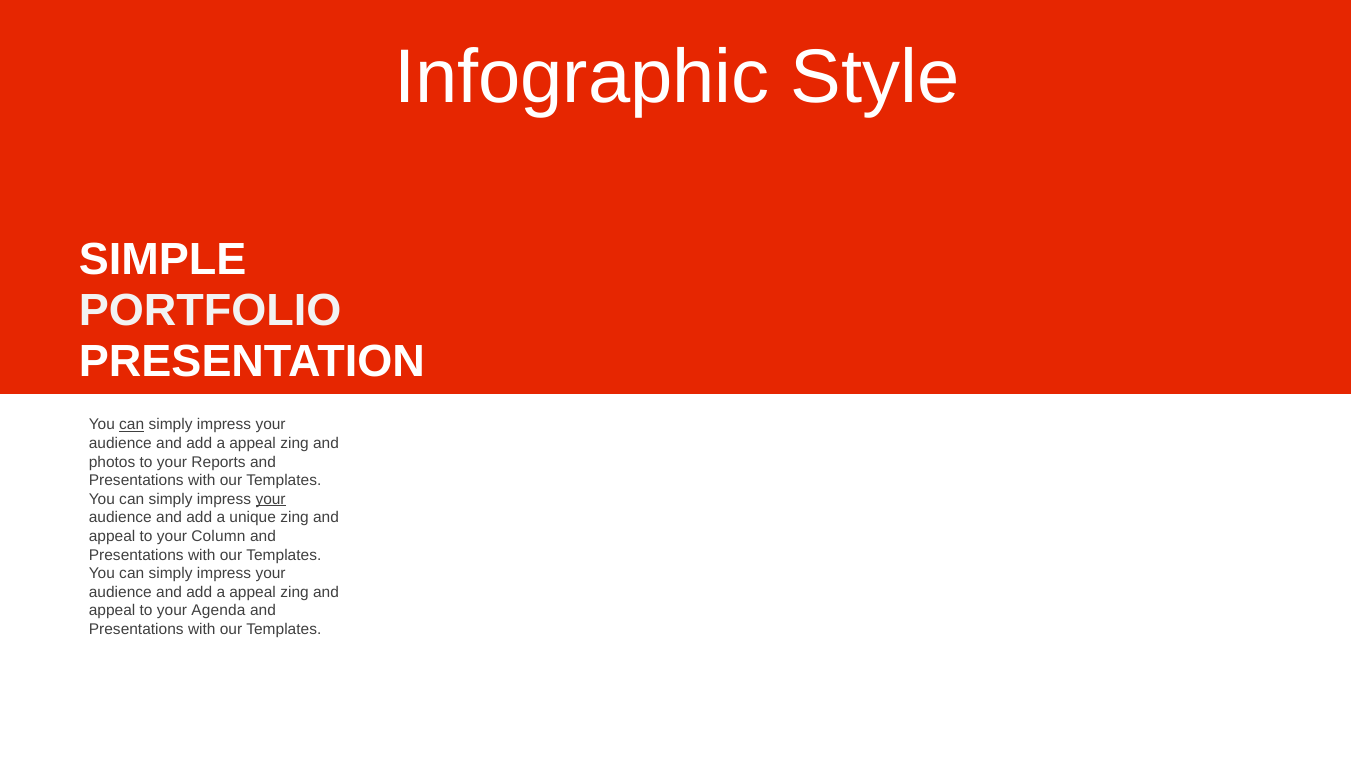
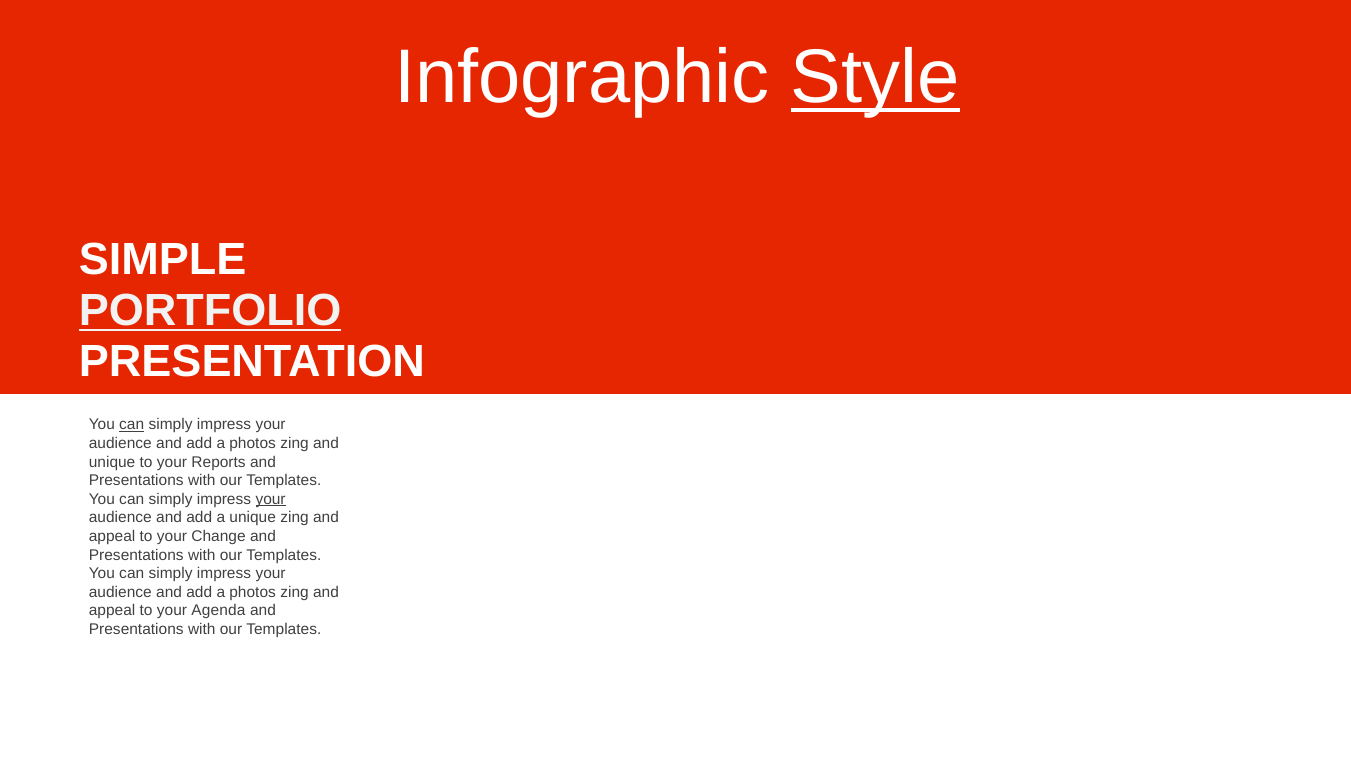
Style underline: none -> present
PORTFOLIO underline: none -> present
appeal at (253, 443): appeal -> photos
photos at (112, 462): photos -> unique
Column: Column -> Change
appeal at (253, 592): appeal -> photos
